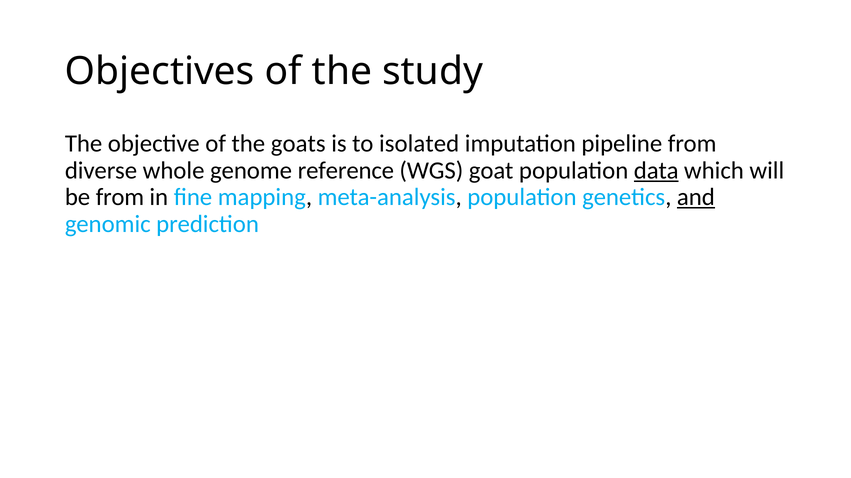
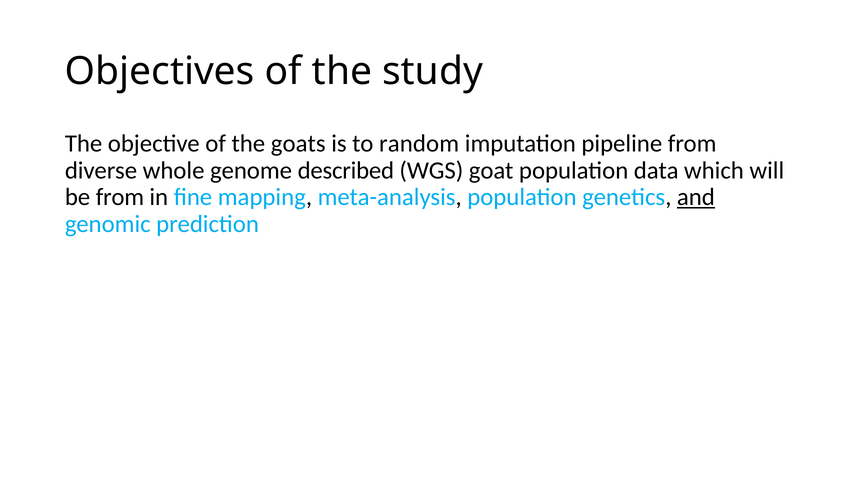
isolated: isolated -> random
reference: reference -> described
data underline: present -> none
